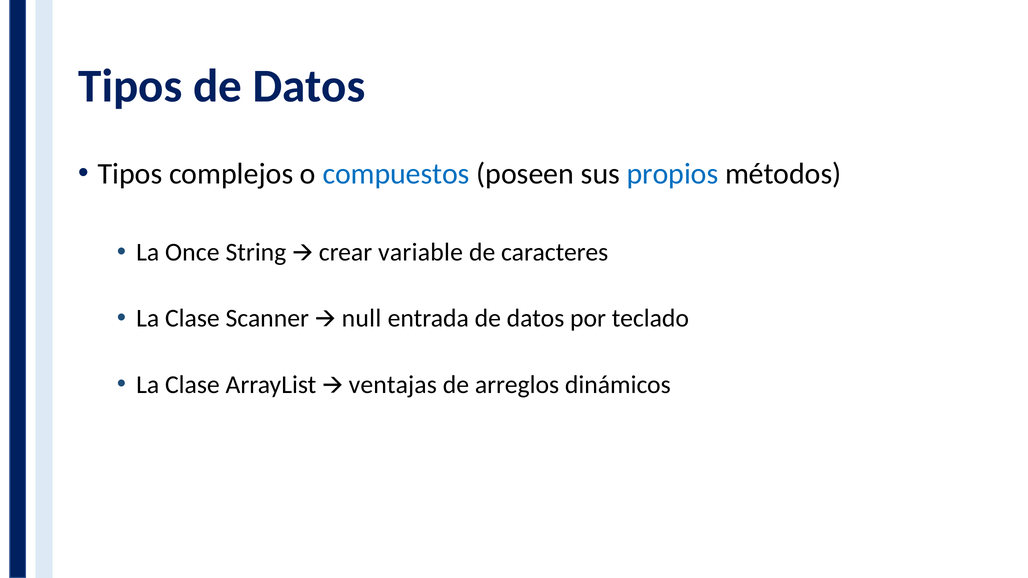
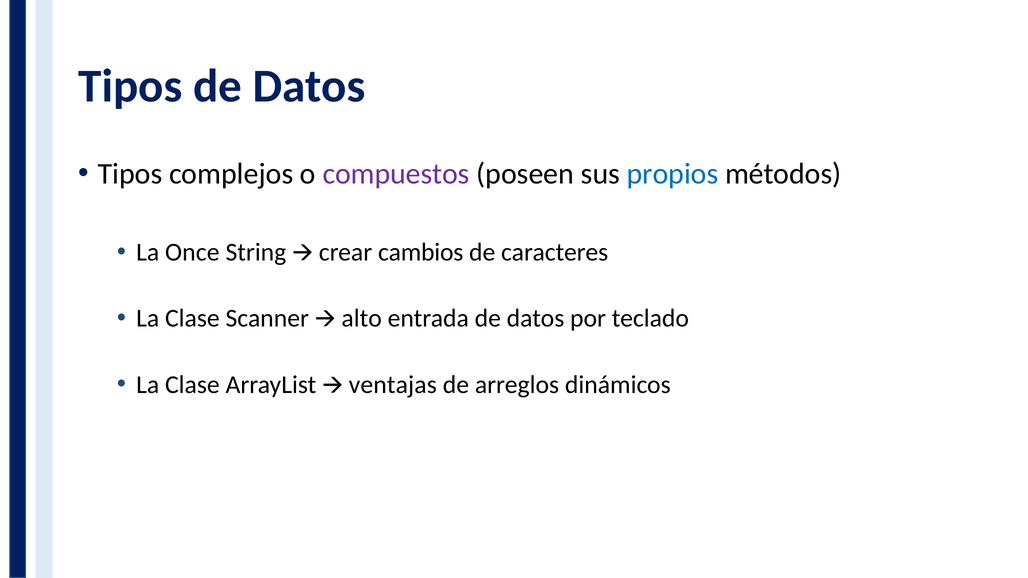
compuestos colour: blue -> purple
variable: variable -> cambios
null: null -> alto
